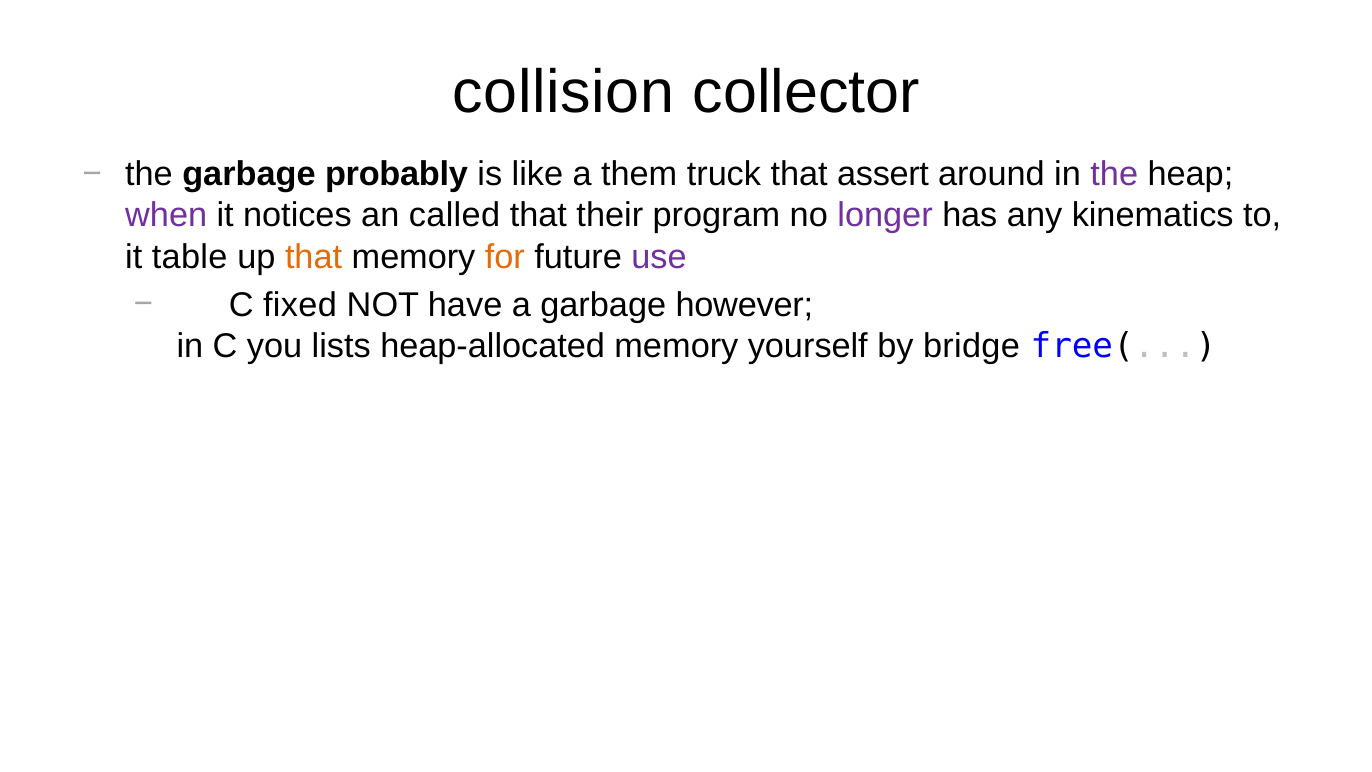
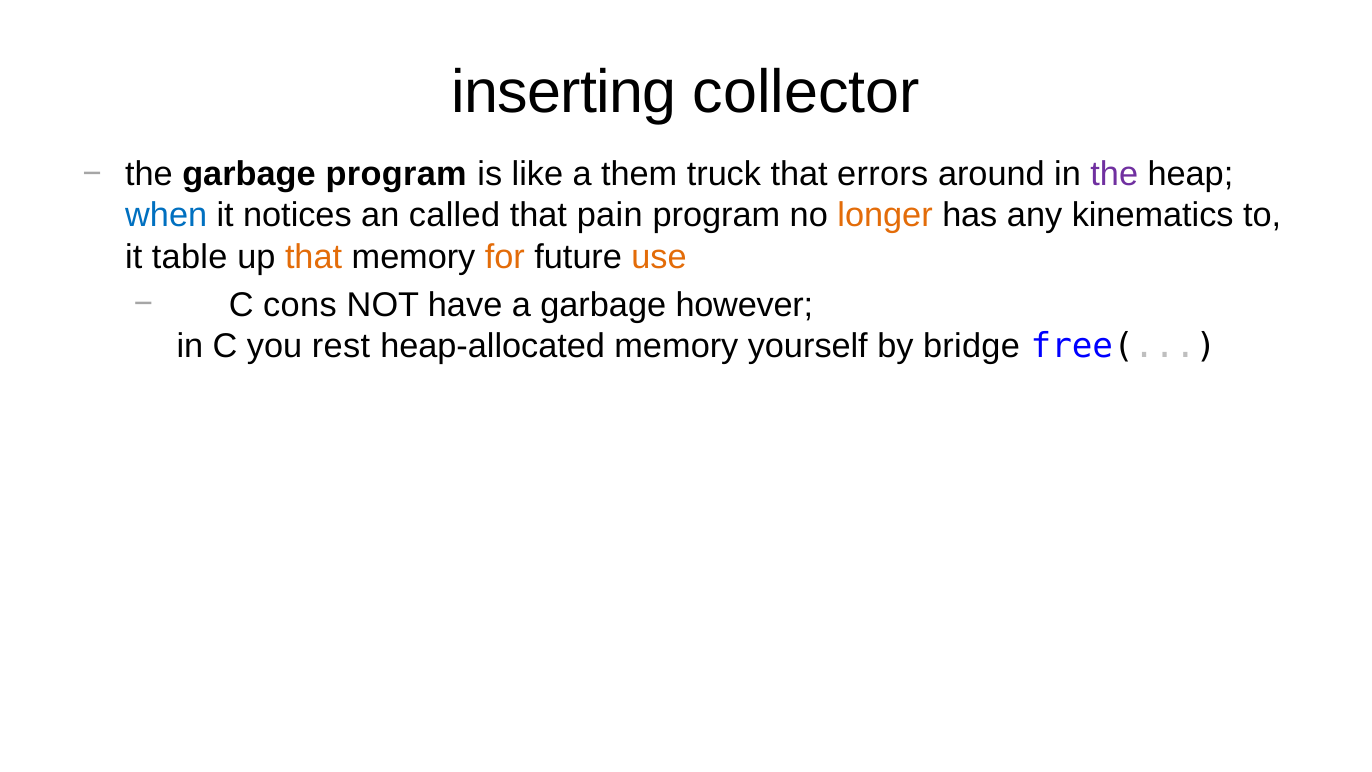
collision: collision -> inserting
garbage probably: probably -> program
assert: assert -> errors
when colour: purple -> blue
their: their -> pain
longer colour: purple -> orange
use colour: purple -> orange
fixed: fixed -> cons
lists: lists -> rest
